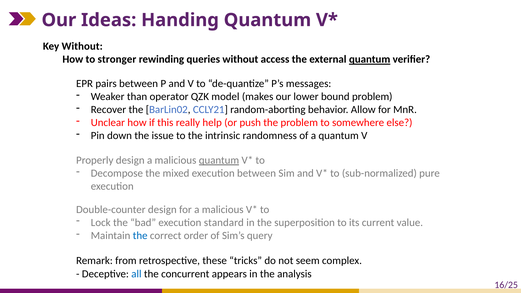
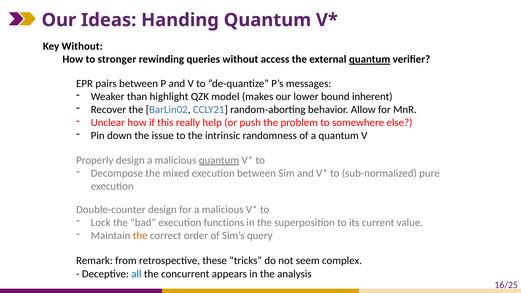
operator: operator -> highlight
bound problem: problem -> inherent
standard: standard -> functions
the at (140, 236) colour: blue -> orange
